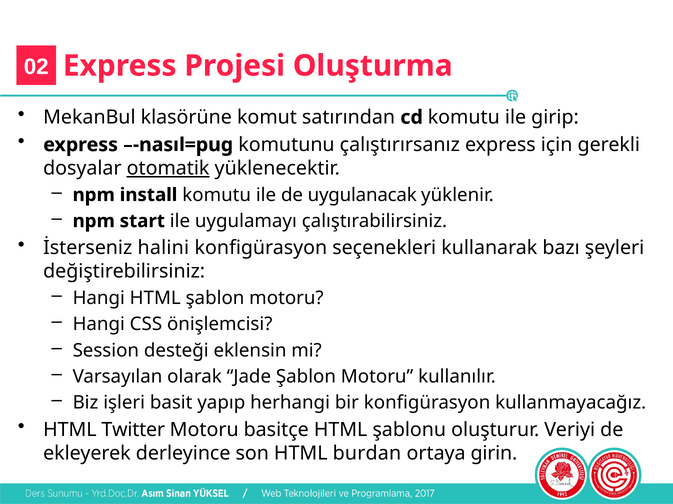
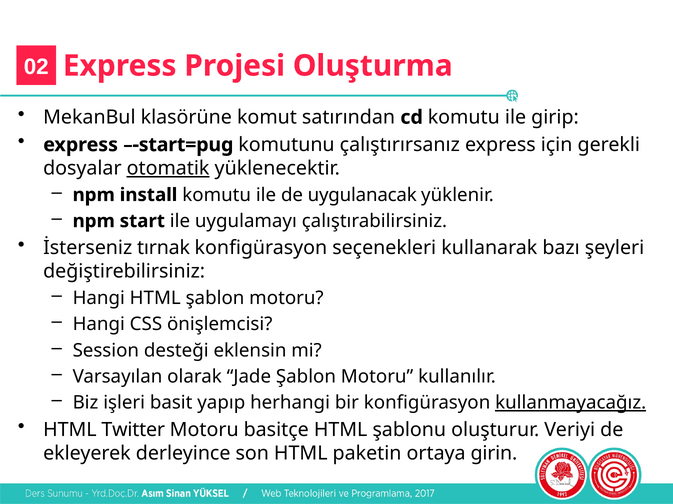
–-nasıl=pug: –-nasıl=pug -> –-start=pug
halini: halini -> tırnak
kullanmayacağız underline: none -> present
burdan: burdan -> paketin
